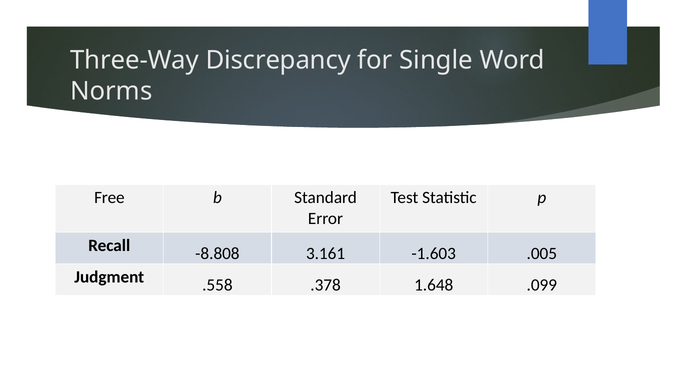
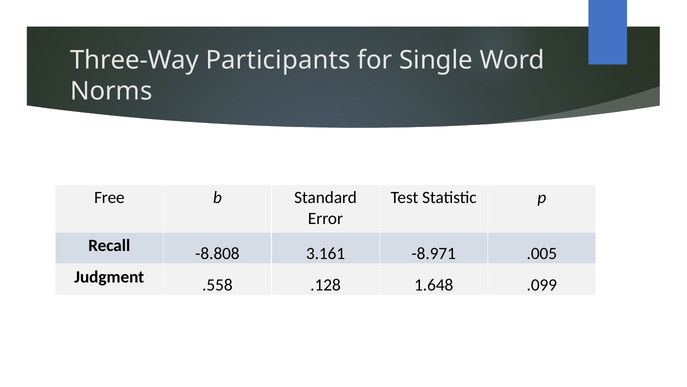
Discrepancy: Discrepancy -> Participants
-1.603: -1.603 -> -8.971
.378: .378 -> .128
